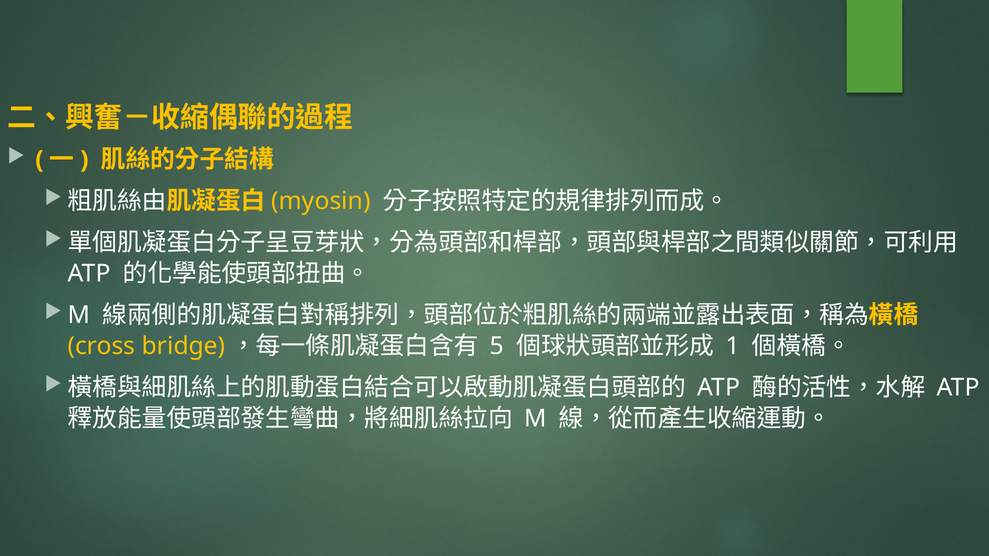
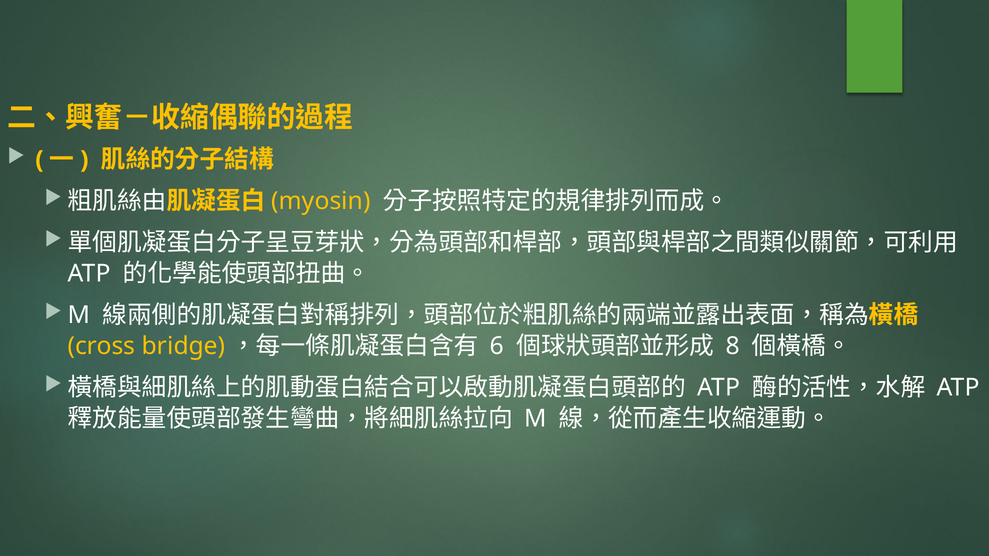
5: 5 -> 6
1: 1 -> 8
